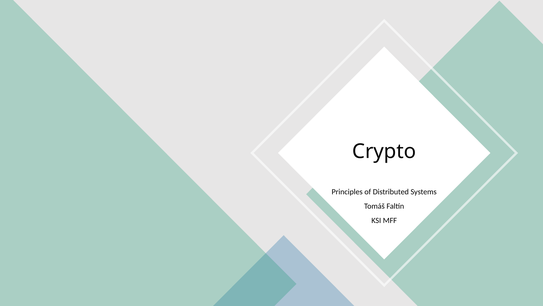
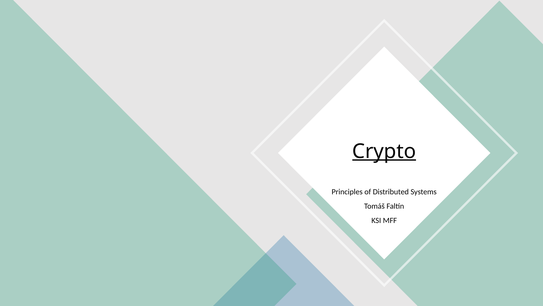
Crypto underline: none -> present
